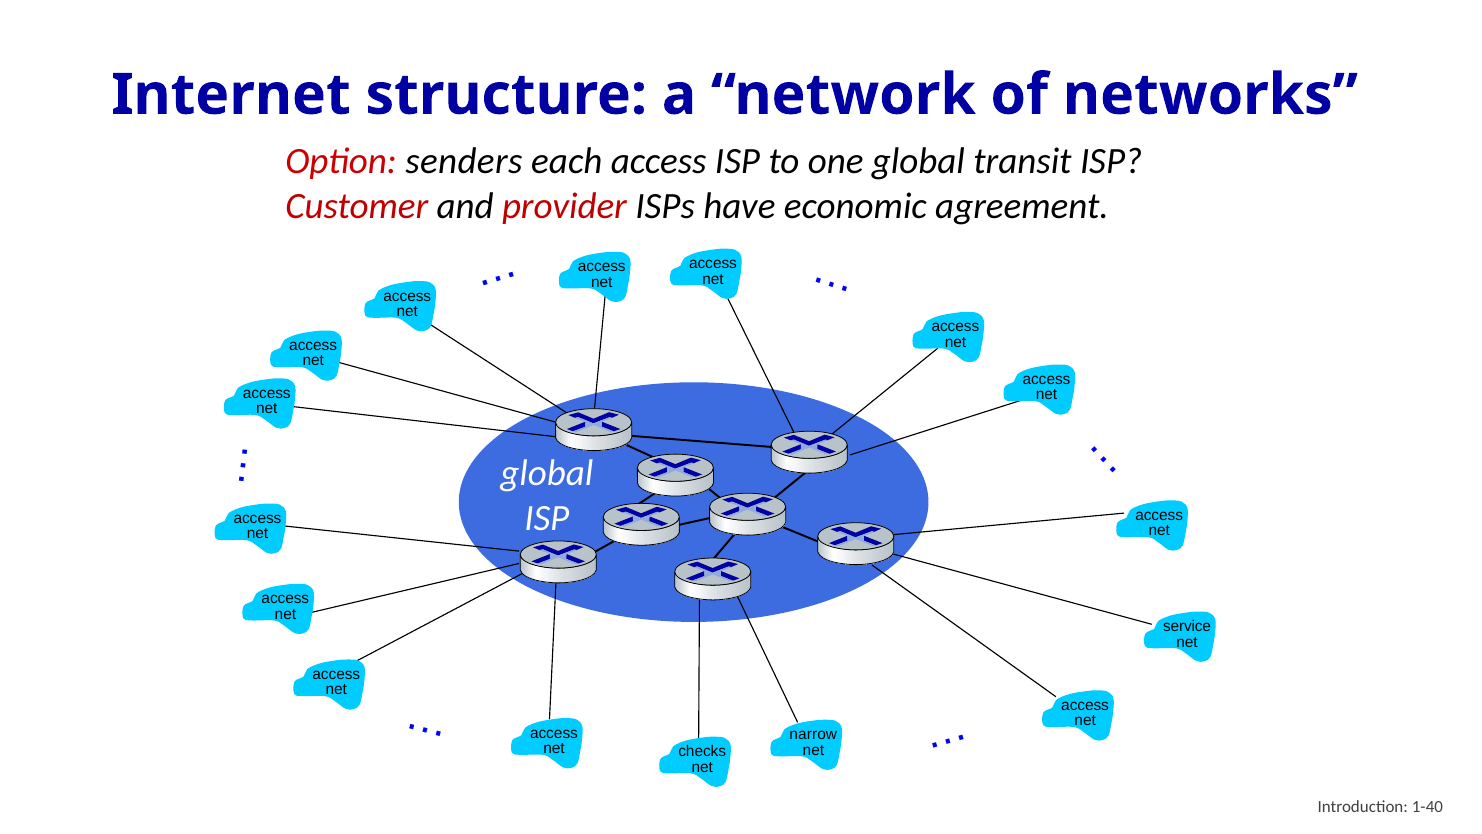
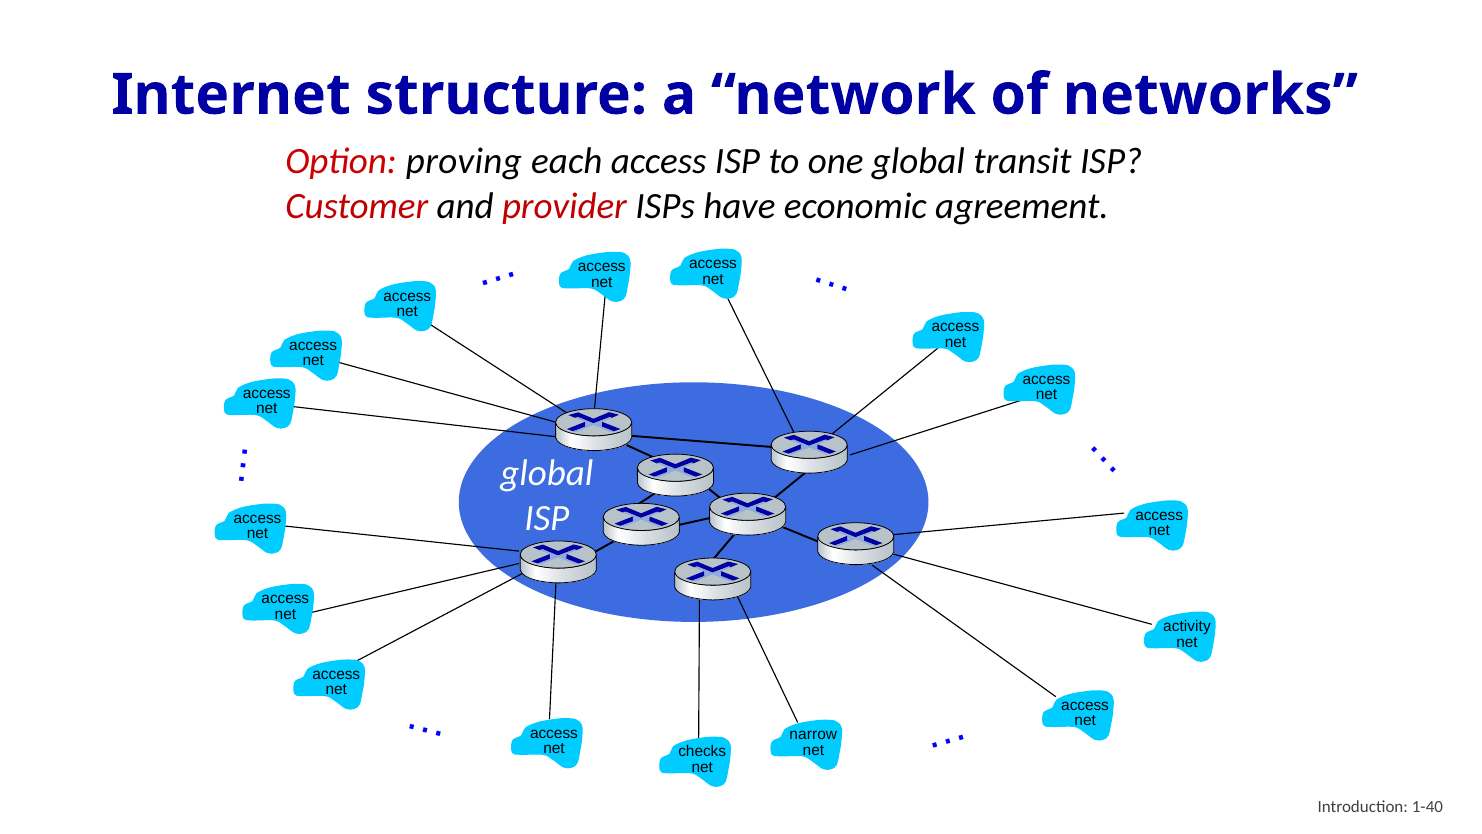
senders: senders -> proving
service: service -> activity
